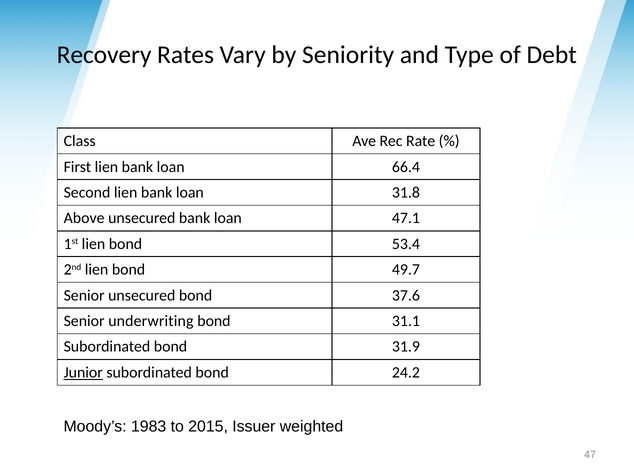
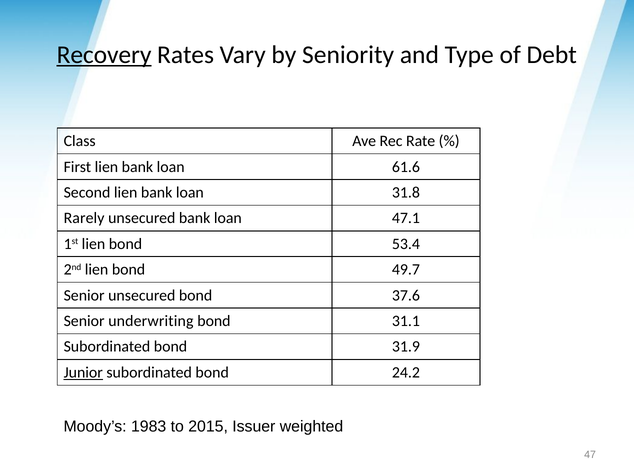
Recovery underline: none -> present
66.4: 66.4 -> 61.6
Above: Above -> Rarely
